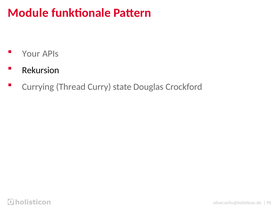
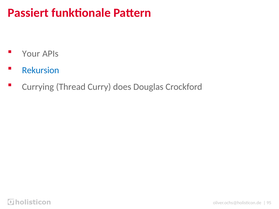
Module: Module -> Passiert
Rekursion colour: black -> blue
state: state -> does
